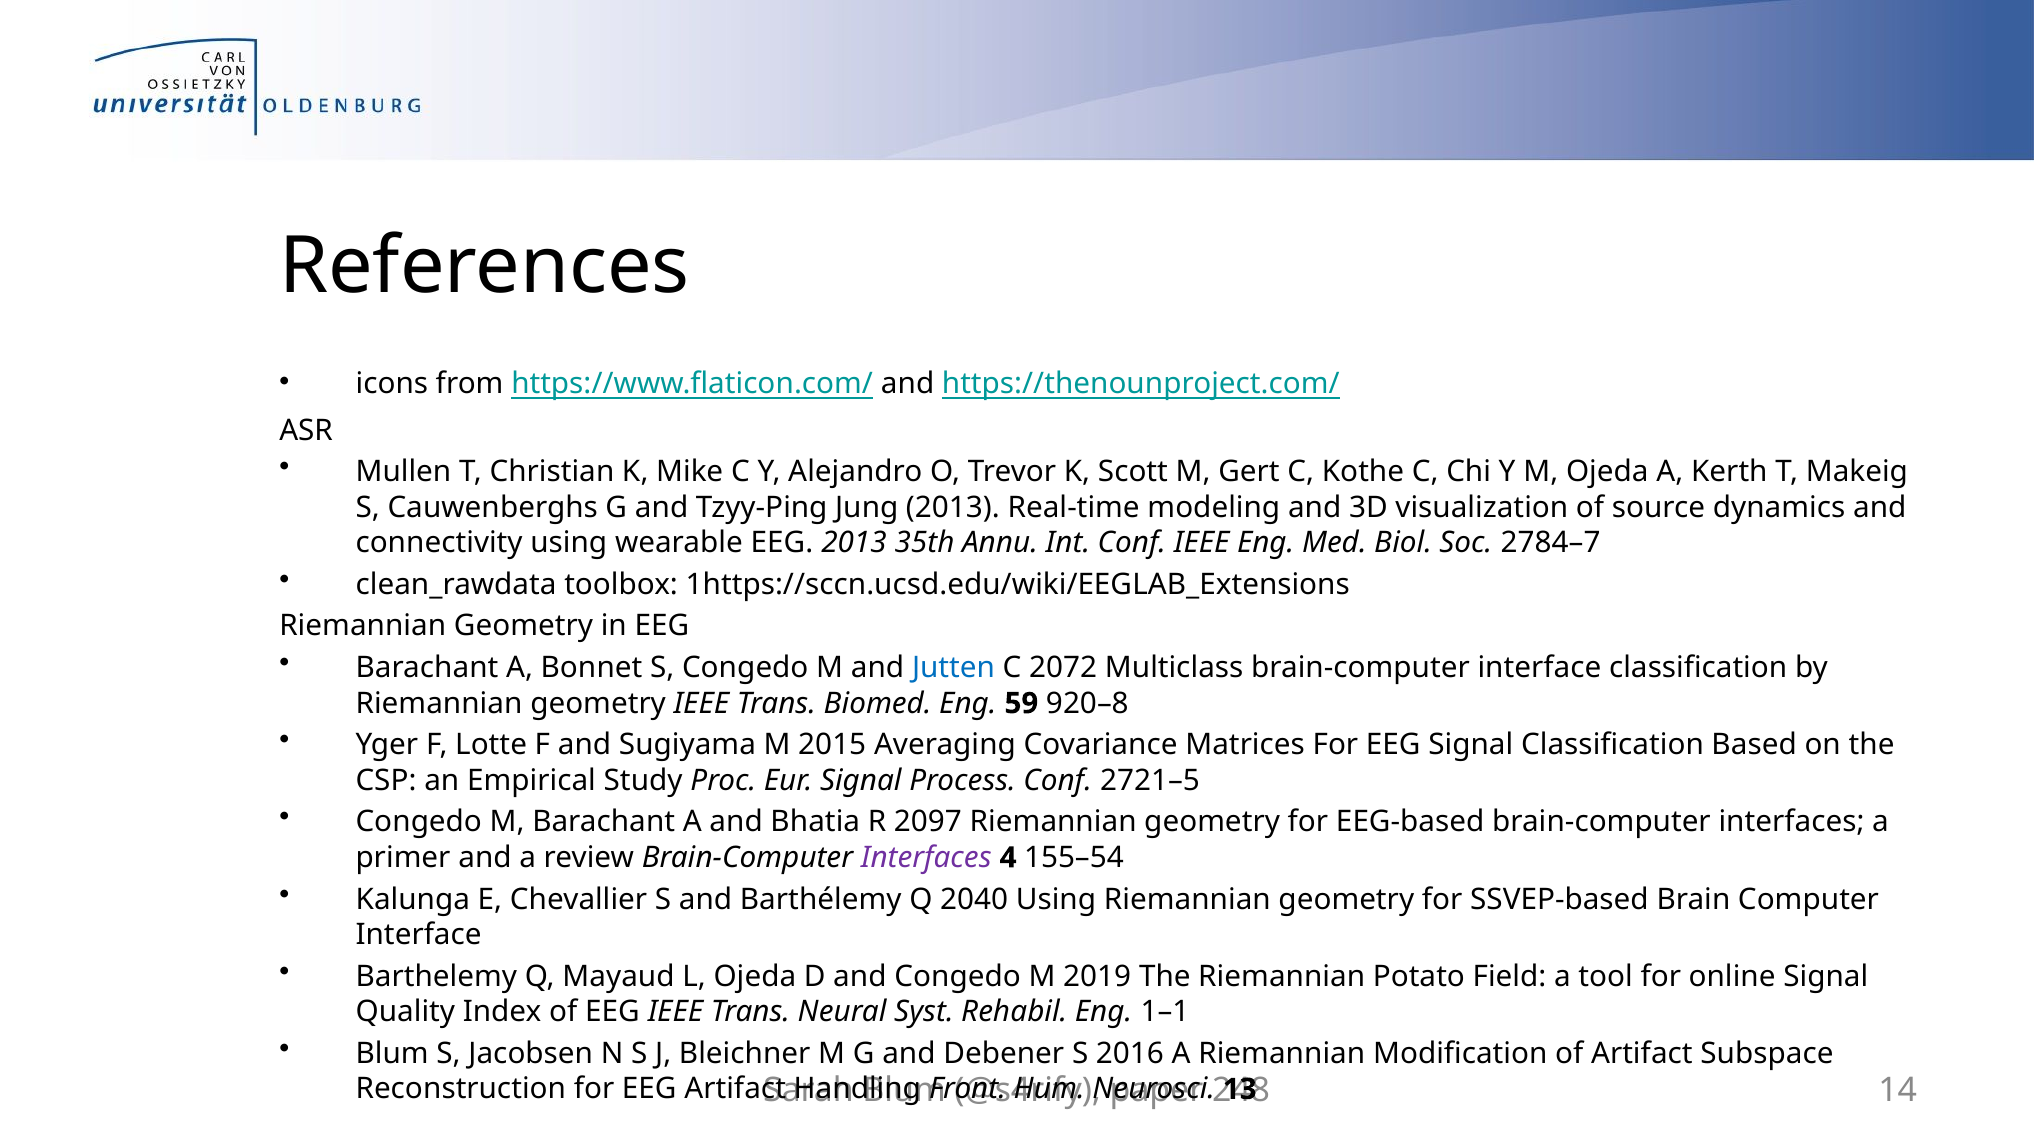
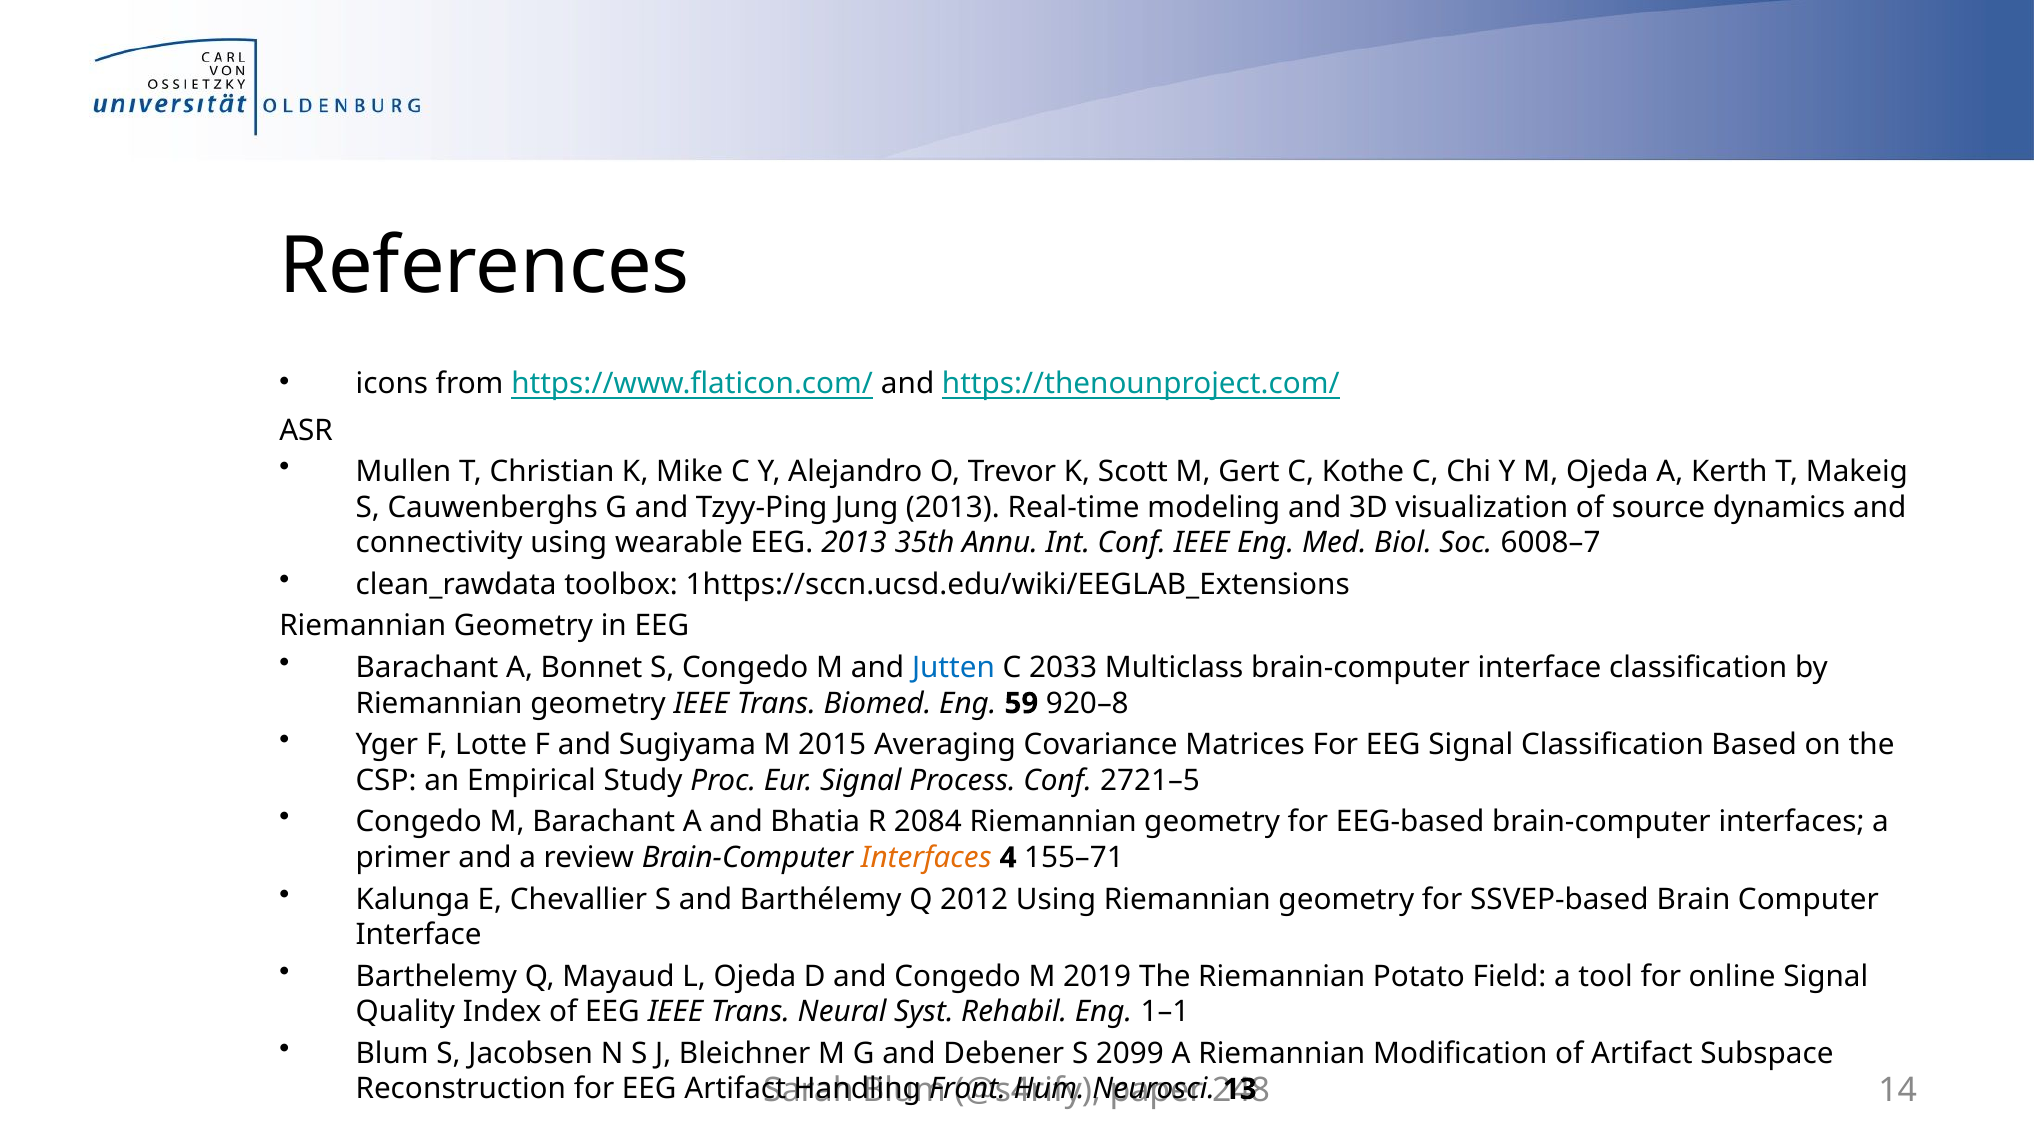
2784–7: 2784–7 -> 6008–7
2072: 2072 -> 2033
2097: 2097 -> 2084
Interfaces at (926, 858) colour: purple -> orange
155–54: 155–54 -> 155–71
2040: 2040 -> 2012
2016: 2016 -> 2099
